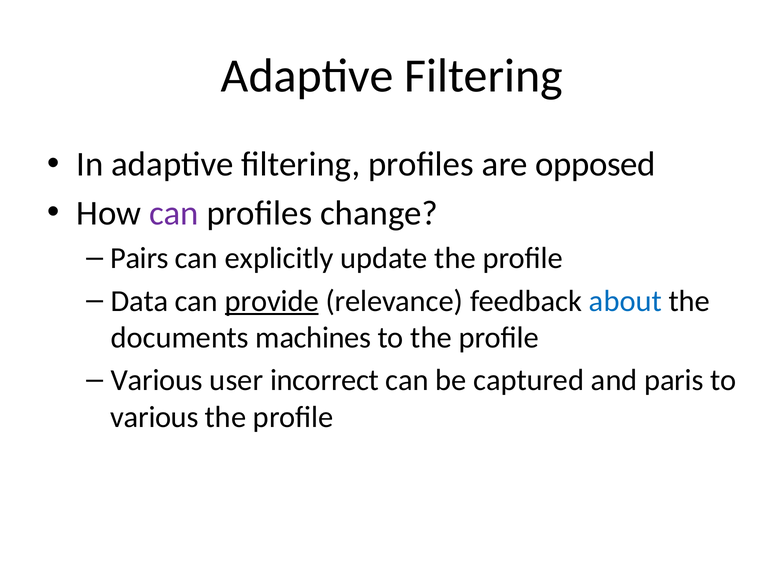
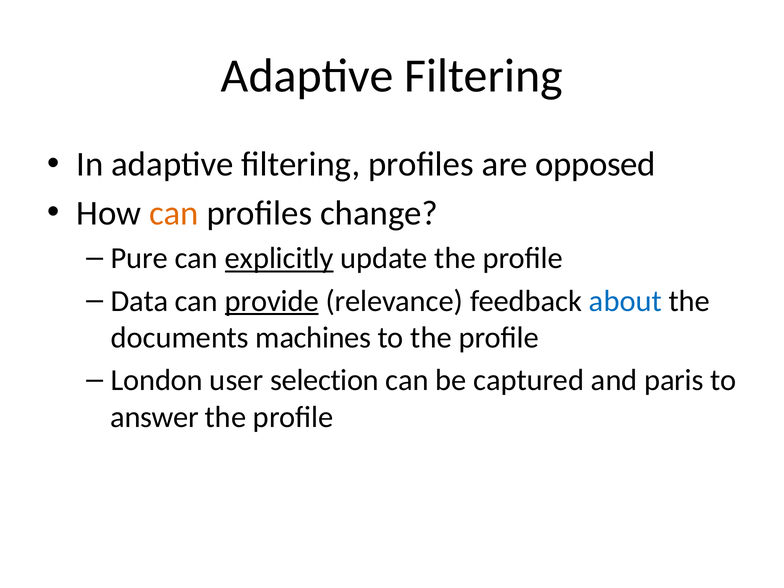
can at (174, 213) colour: purple -> orange
Pairs: Pairs -> Pure
explicitly underline: none -> present
Various at (157, 380): Various -> London
incorrect: incorrect -> selection
various at (155, 417): various -> answer
